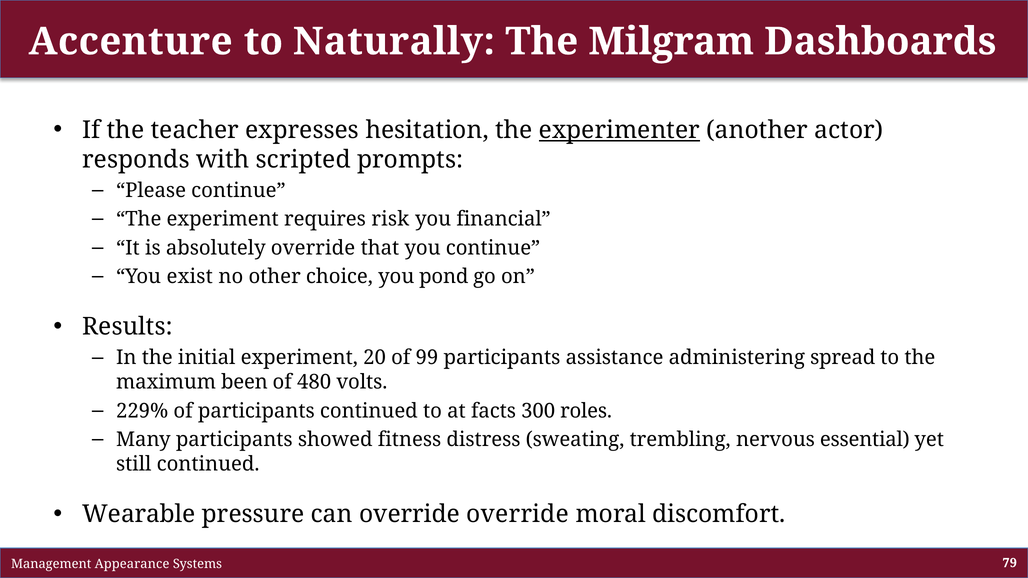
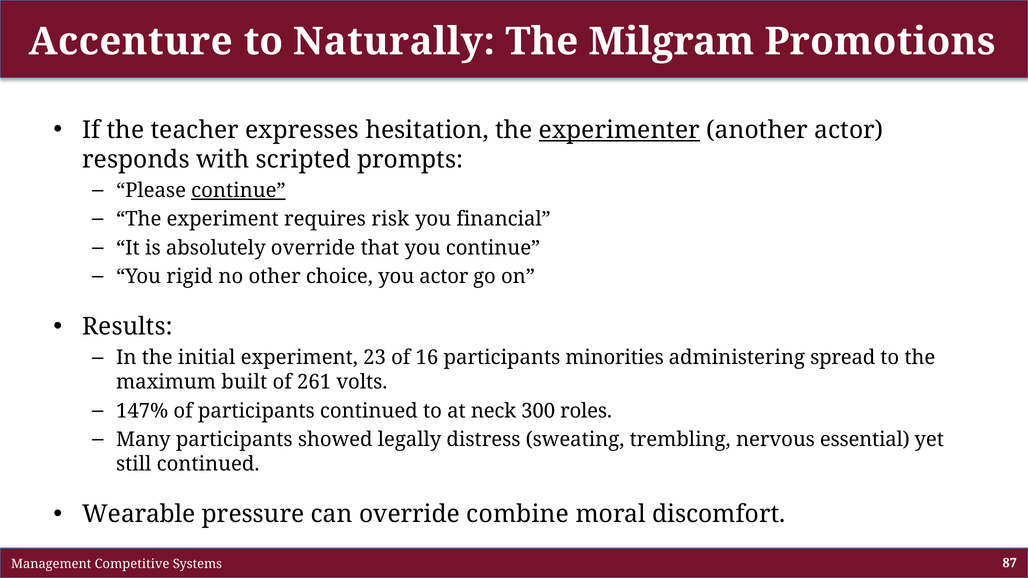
Dashboards: Dashboards -> Promotions
continue at (238, 191) underline: none -> present
exist: exist -> rigid
you pond: pond -> actor
20: 20 -> 23
99: 99 -> 16
assistance: assistance -> minorities
been: been -> built
480: 480 -> 261
229%: 229% -> 147%
facts: facts -> neck
fitness: fitness -> legally
override override: override -> combine
Appearance: Appearance -> Competitive
79: 79 -> 87
